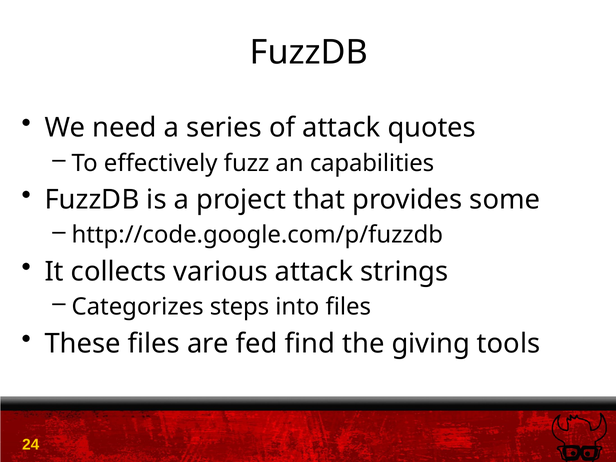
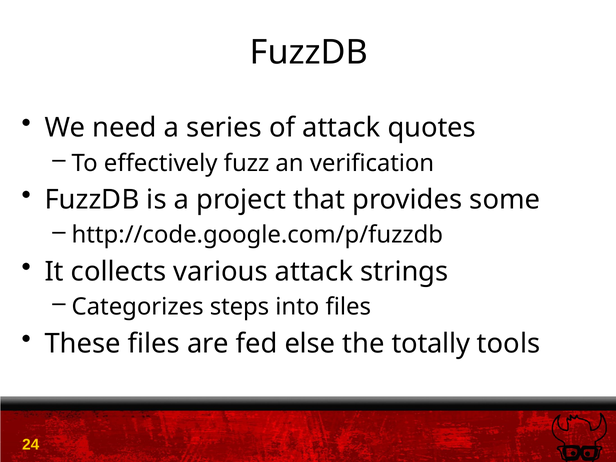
capabilities: capabilities -> verification
find: find -> else
giving: giving -> totally
